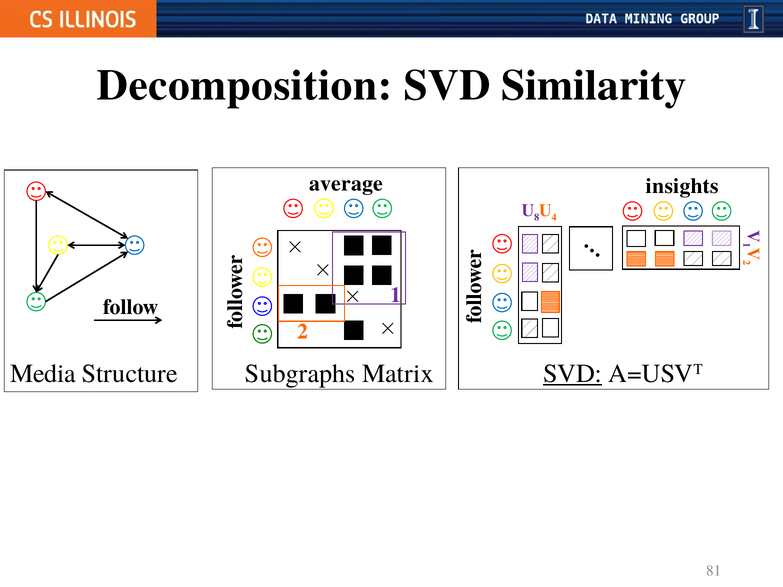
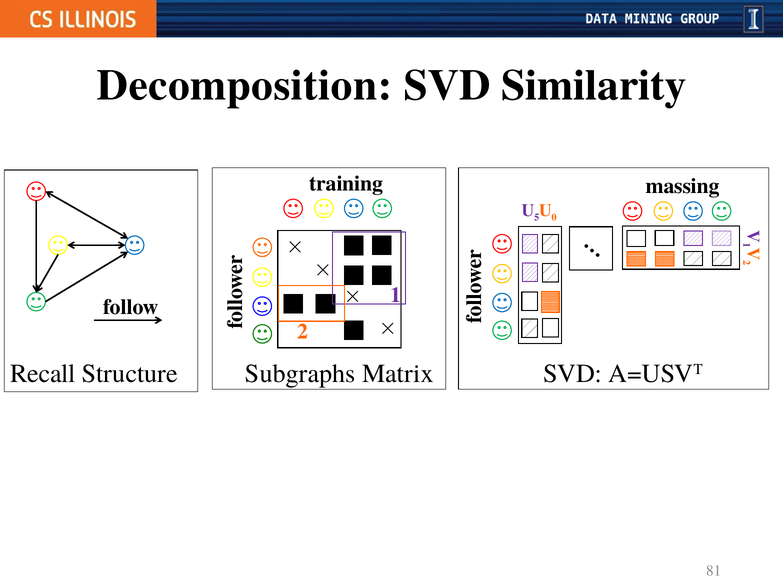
average: average -> training
insights: insights -> massing
8: 8 -> 5
4: 4 -> 0
SVD at (573, 374) underline: present -> none
Media: Media -> Recall
